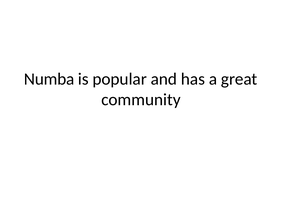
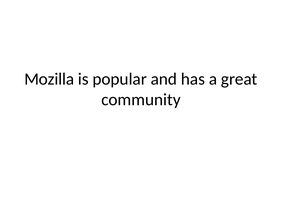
Numba: Numba -> Mozilla
